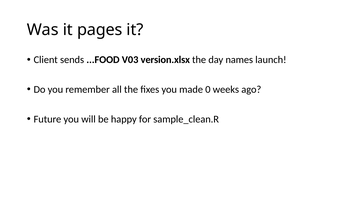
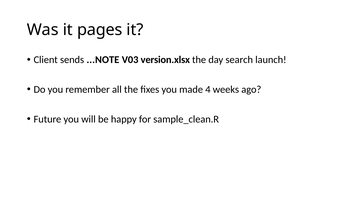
...FOOD: ...FOOD -> ...NOTE
names: names -> search
0: 0 -> 4
